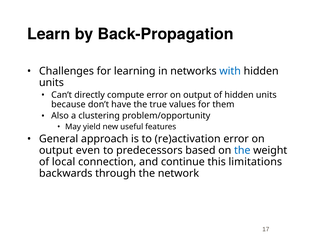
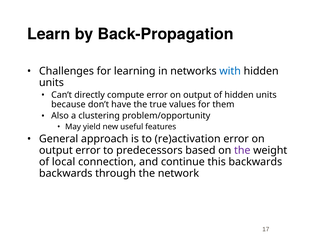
output even: even -> error
the at (242, 151) colour: blue -> purple
this limitations: limitations -> backwards
